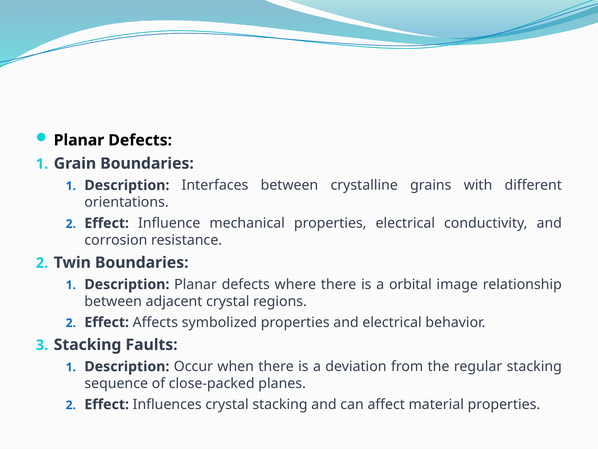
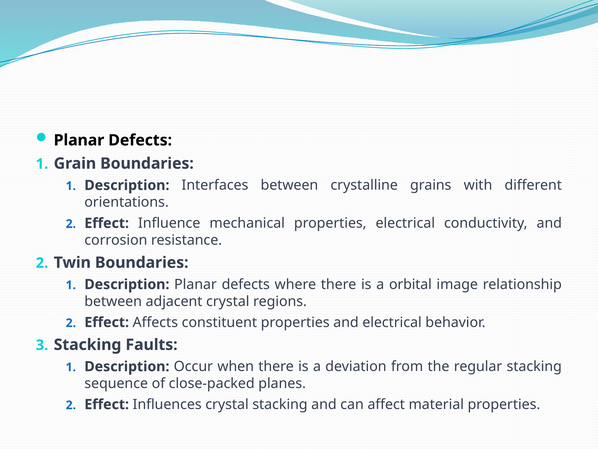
symbolized: symbolized -> constituent
